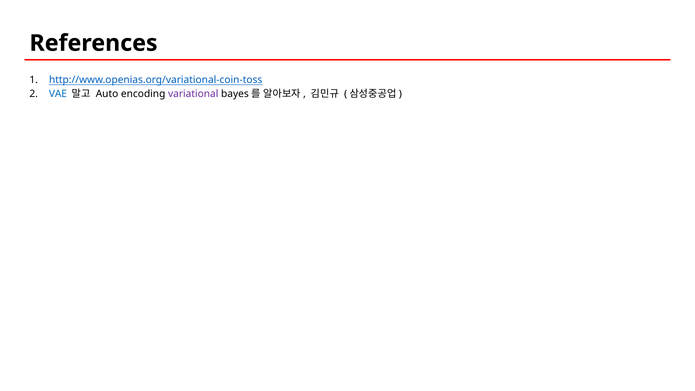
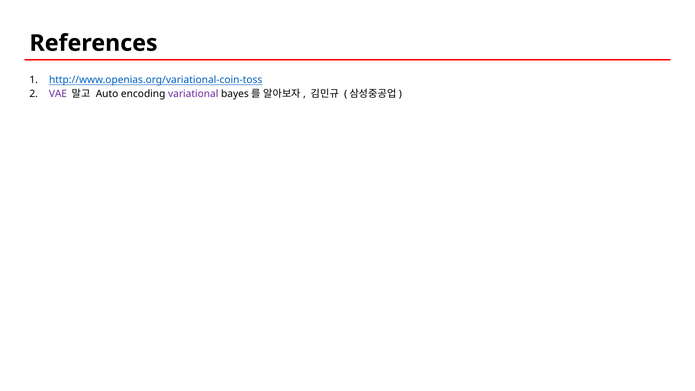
VAE colour: blue -> purple
